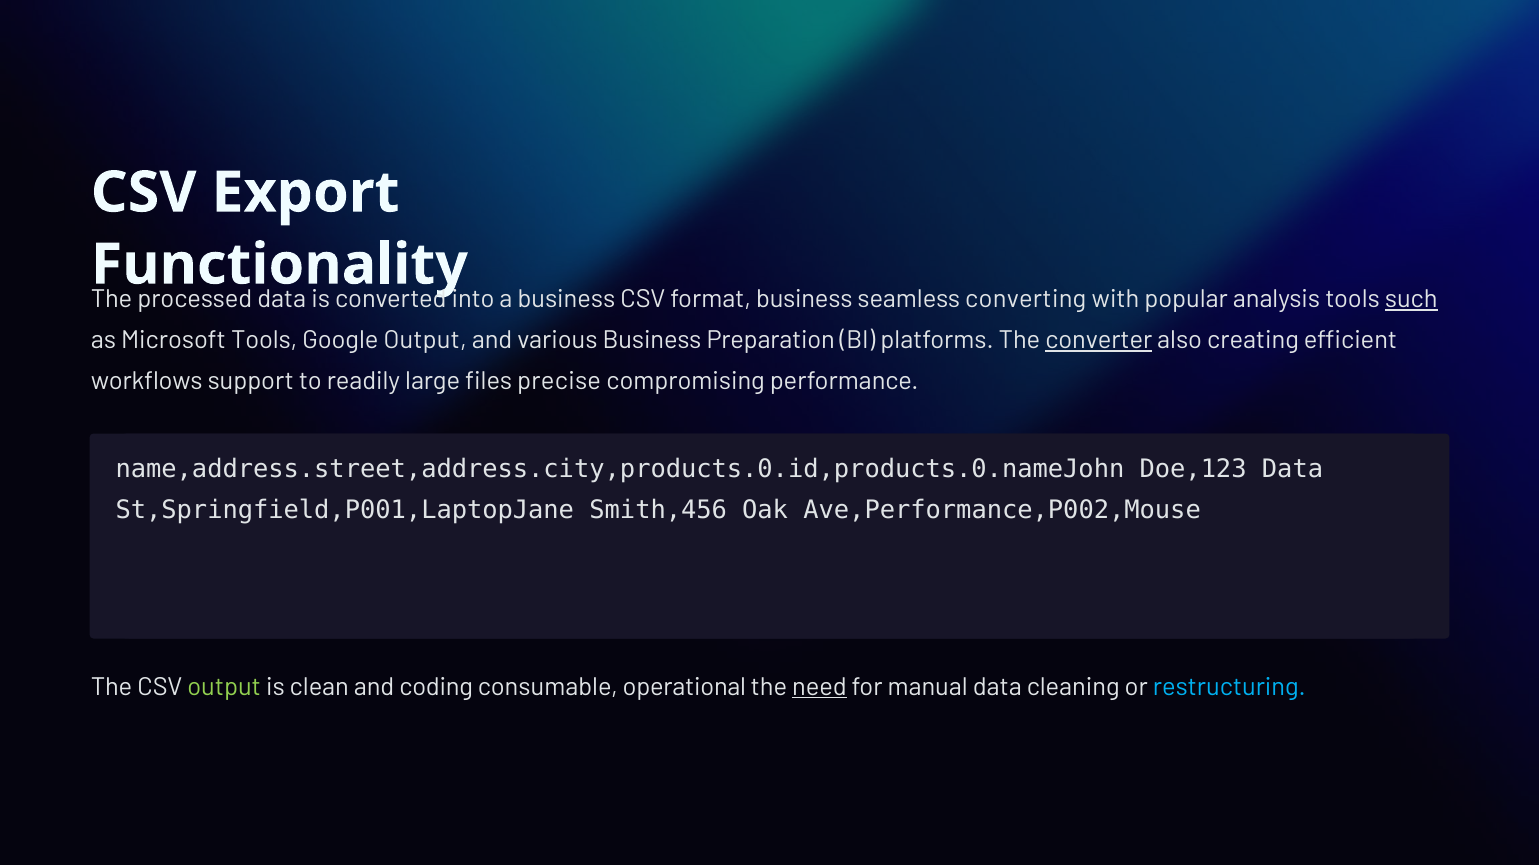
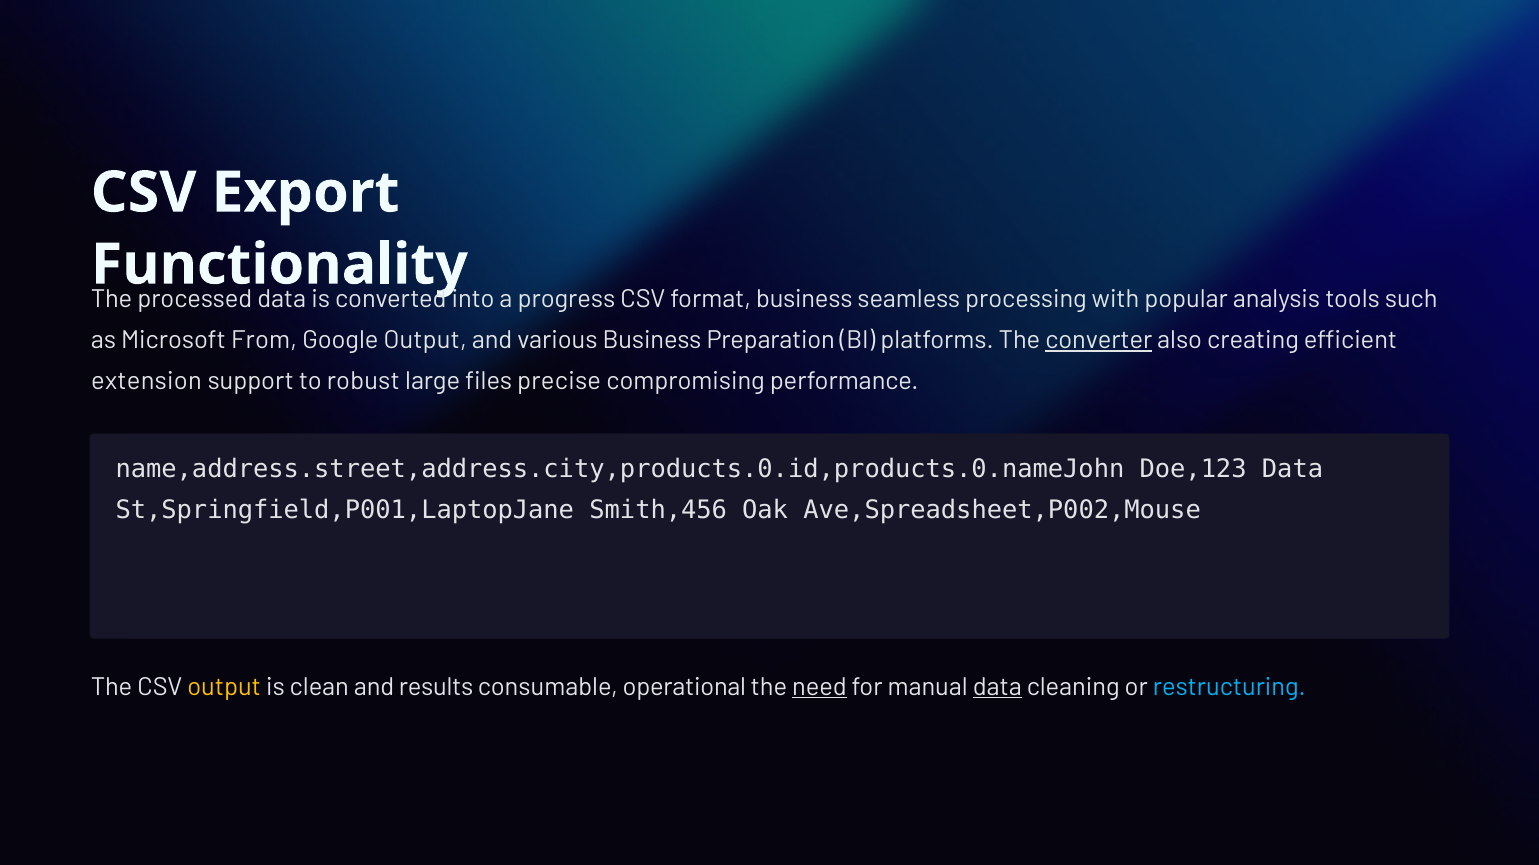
a business: business -> progress
converting: converting -> processing
such underline: present -> none
Microsoft Tools: Tools -> From
workflows: workflows -> extension
readily: readily -> robust
Ave,Performance,P002,Mouse: Ave,Performance,P002,Mouse -> Ave,Spreadsheet,P002,Mouse
output at (224, 687) colour: light green -> yellow
coding: coding -> results
data at (997, 687) underline: none -> present
